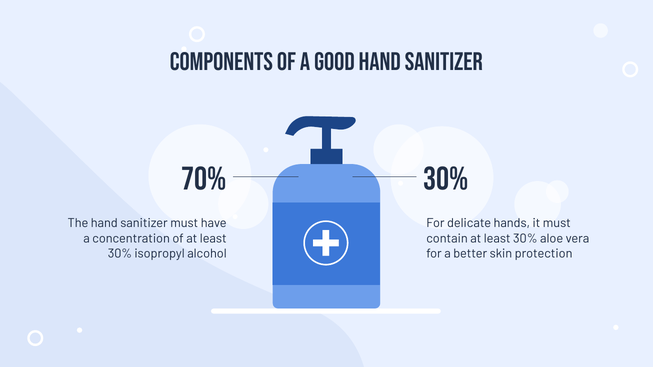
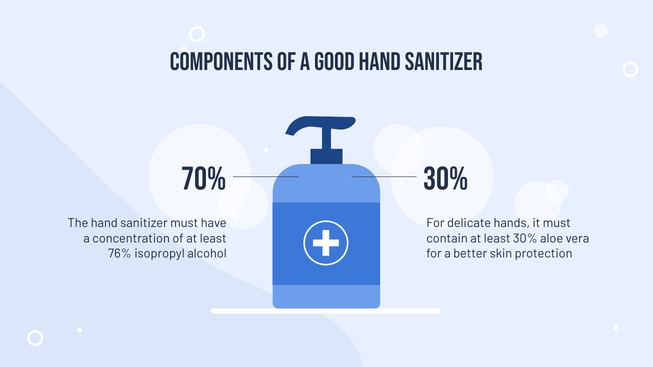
30% at (120, 254): 30% -> 76%
